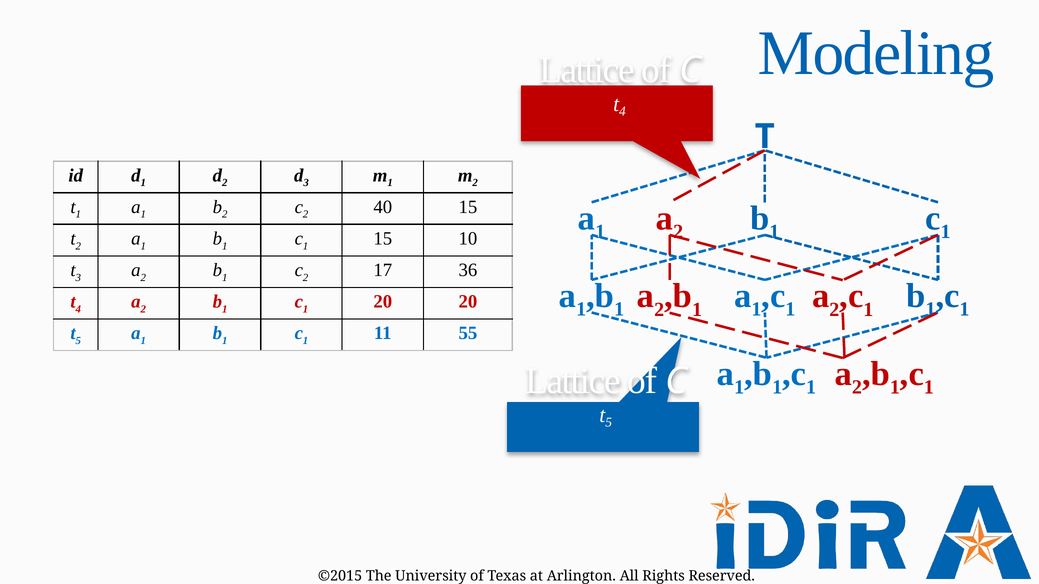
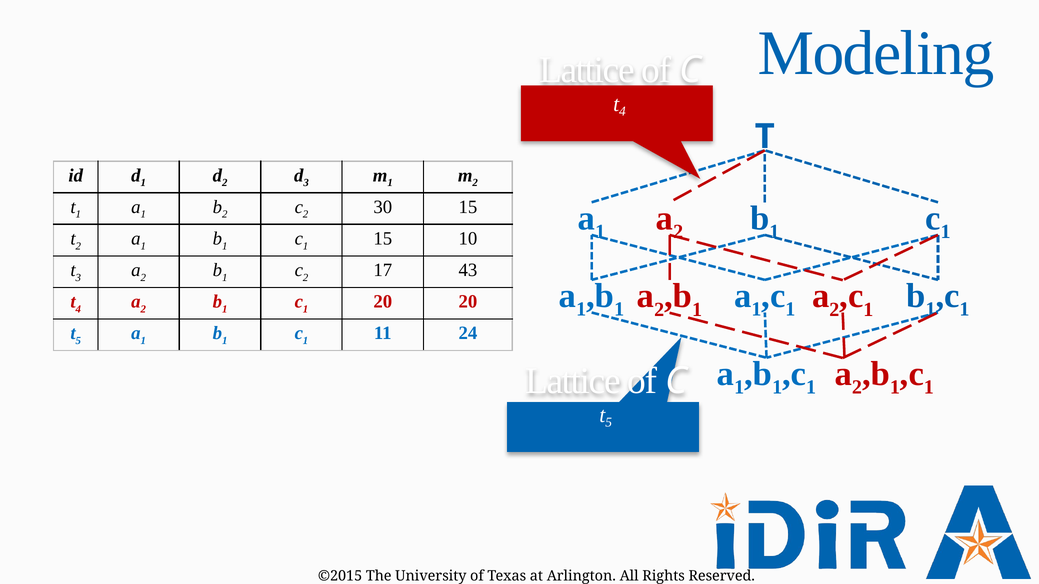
40: 40 -> 30
36: 36 -> 43
55: 55 -> 24
